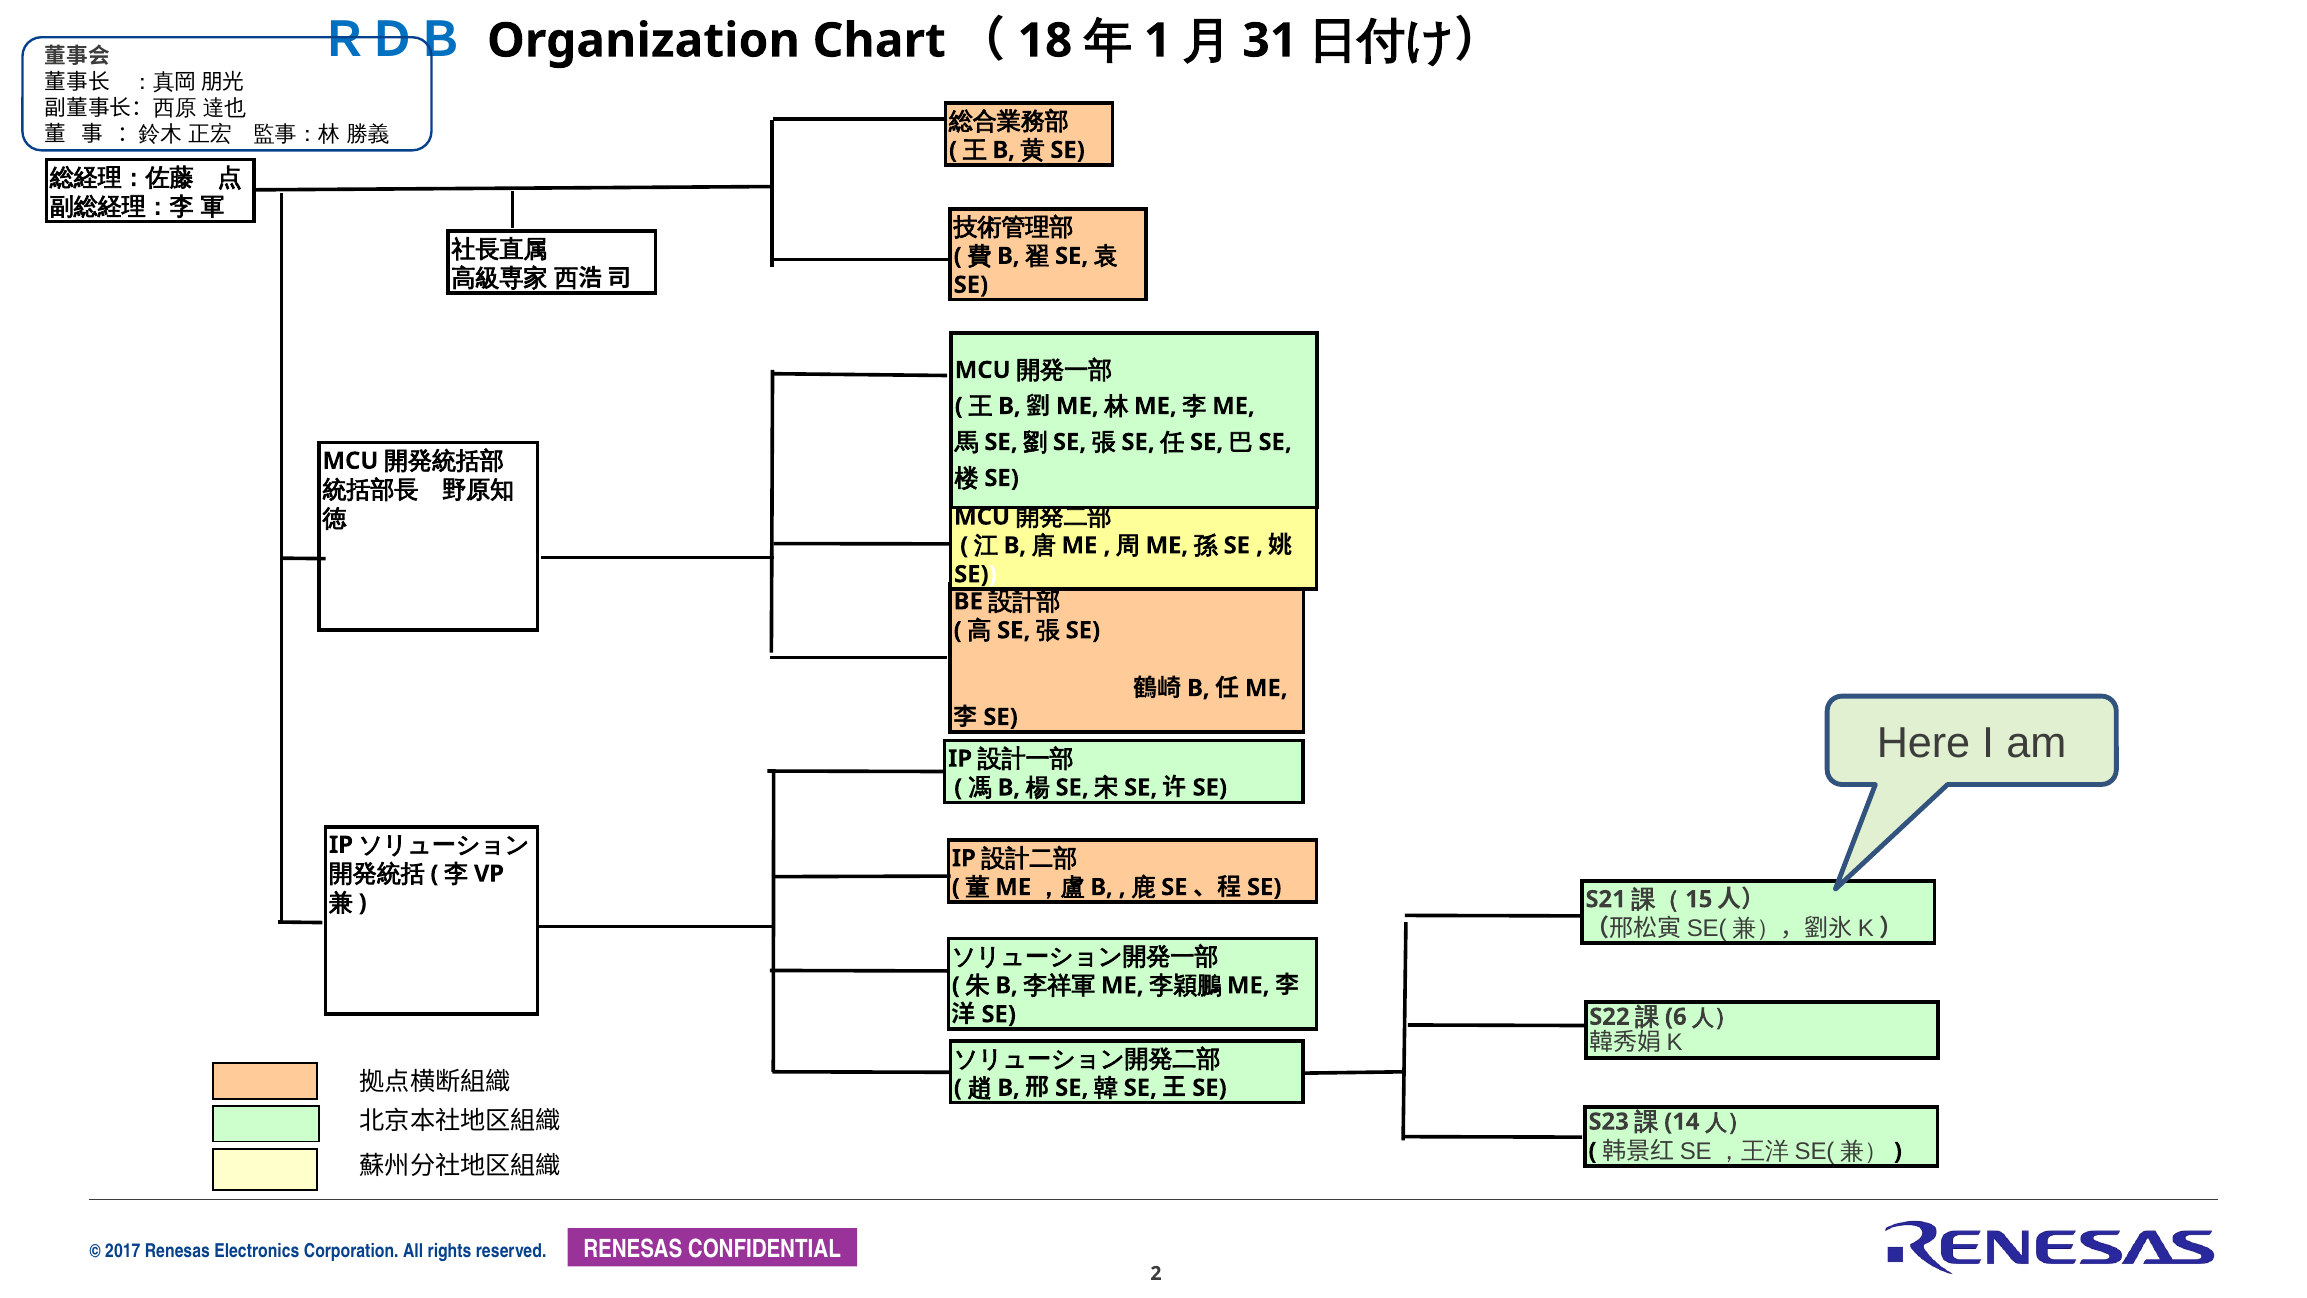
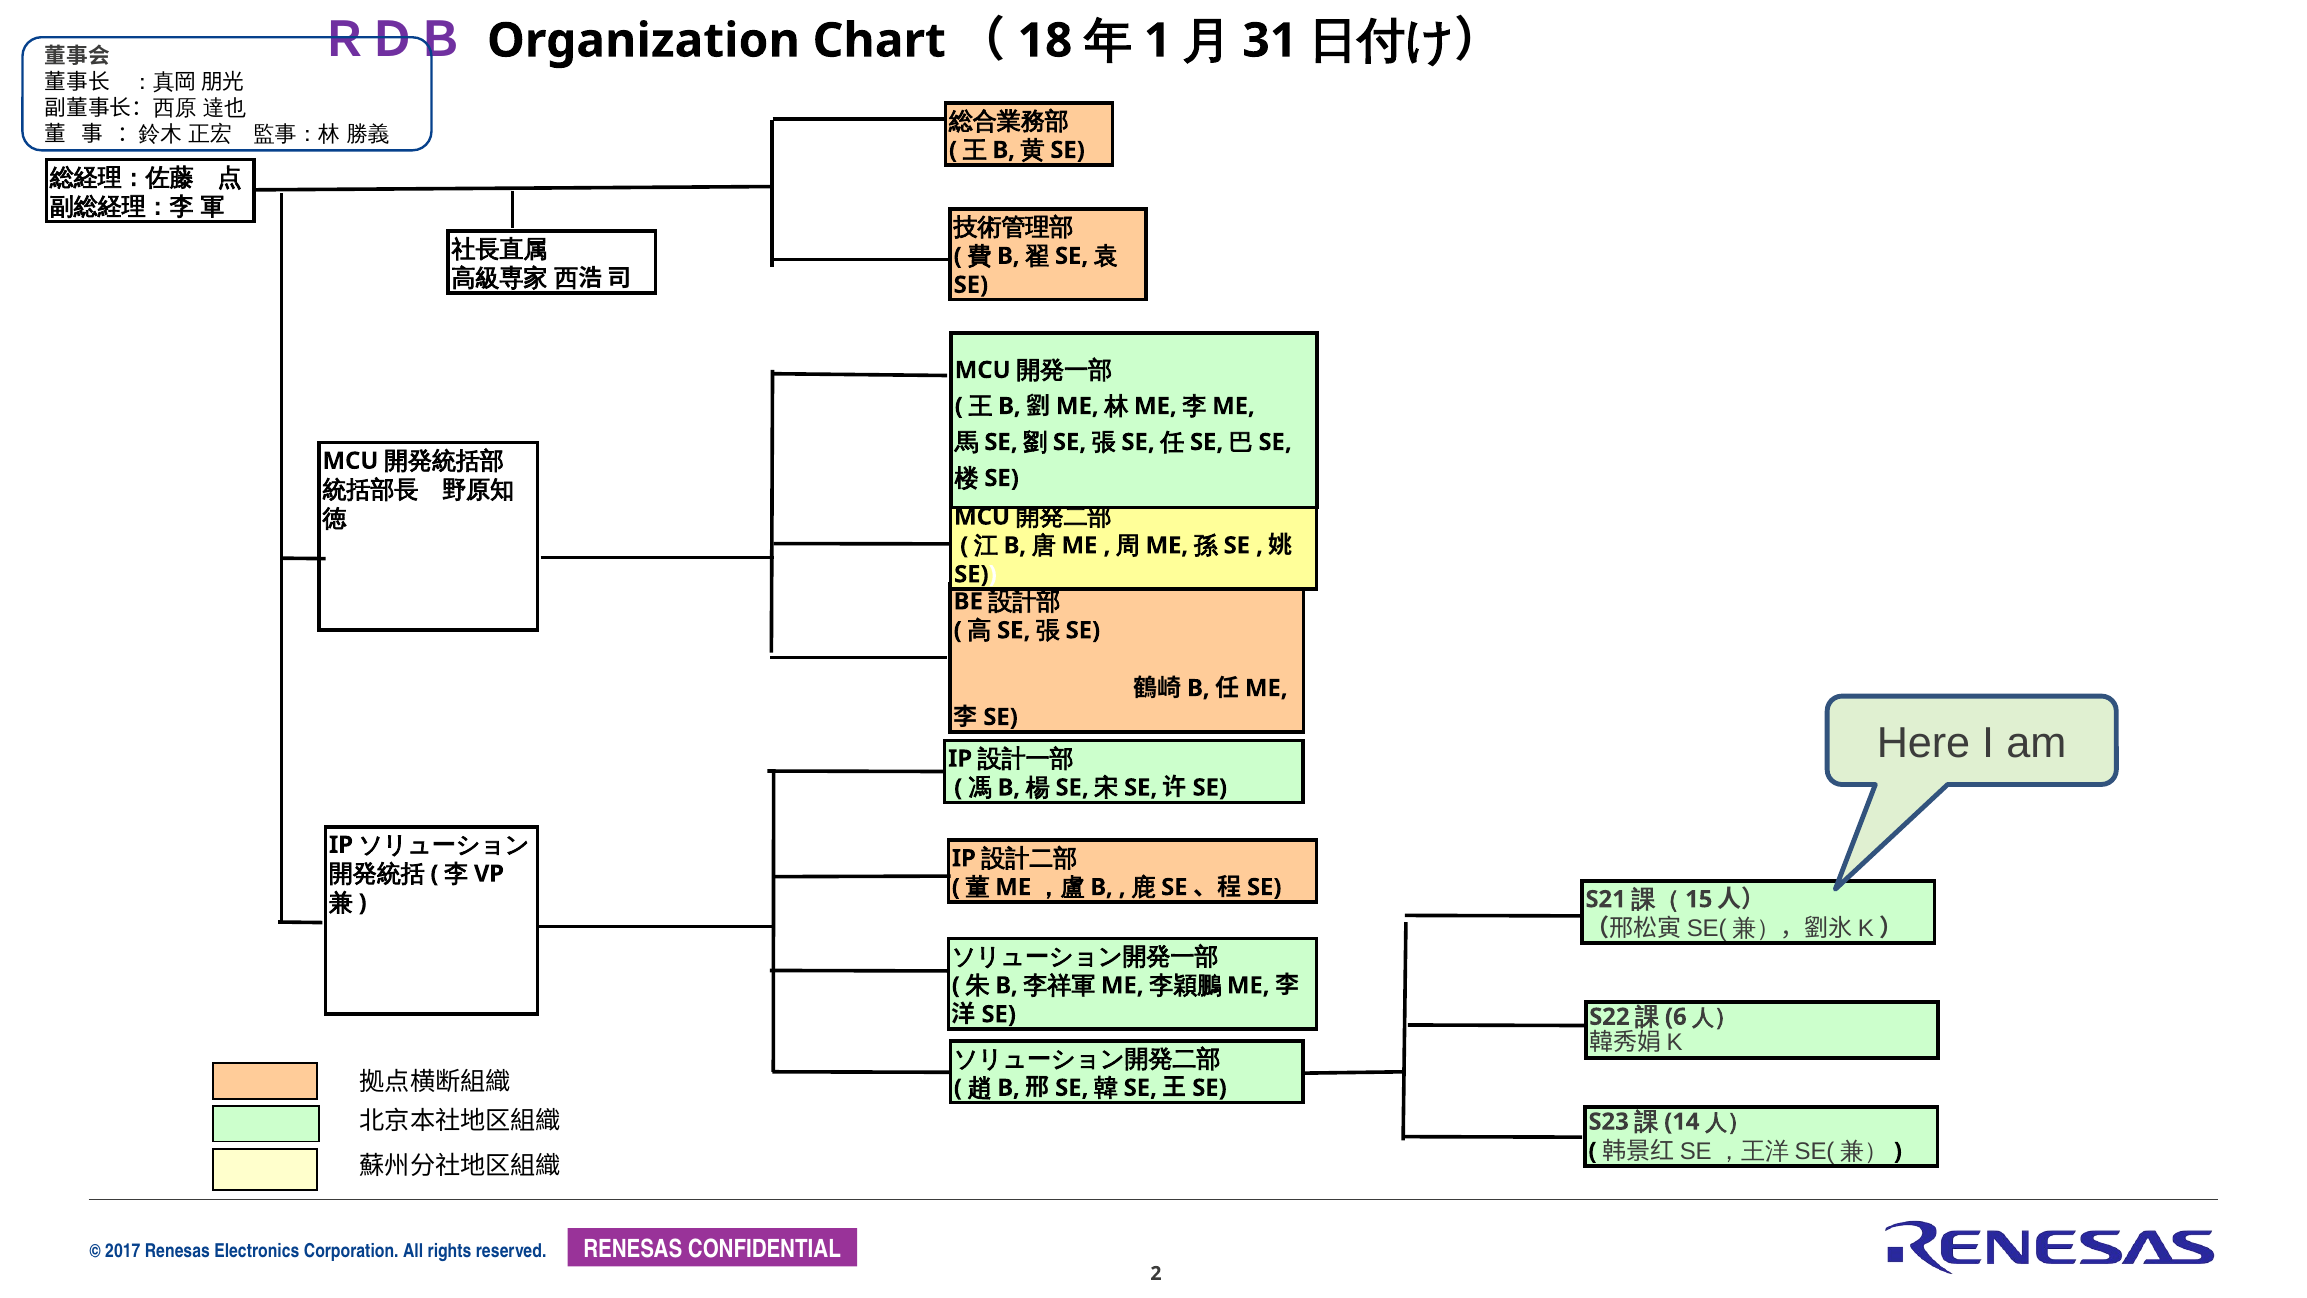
ＲＤＢ colour: blue -> purple
